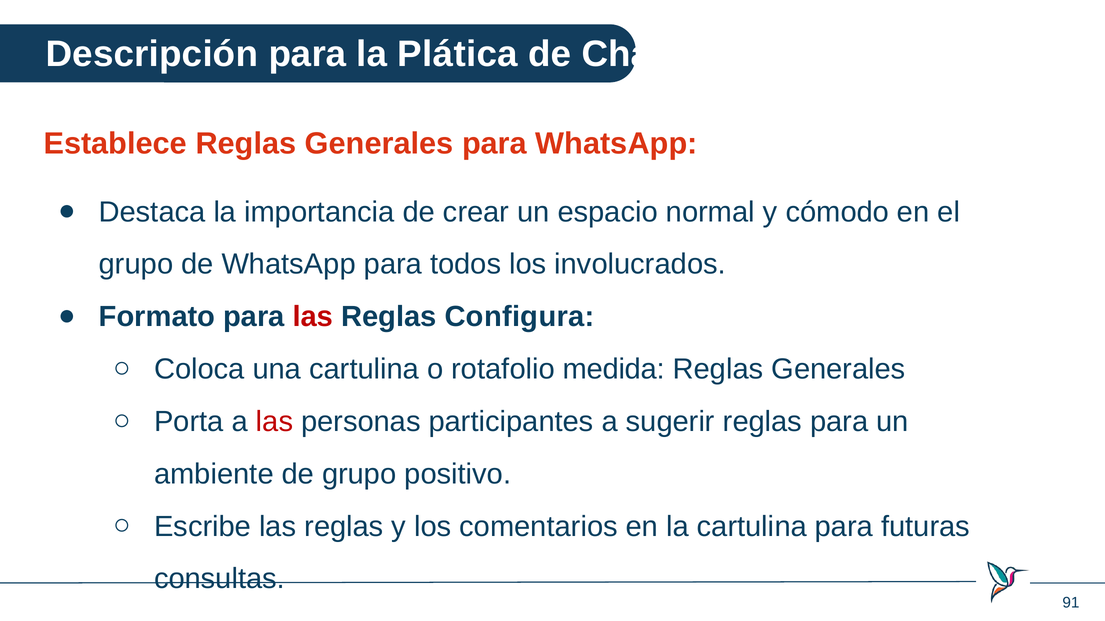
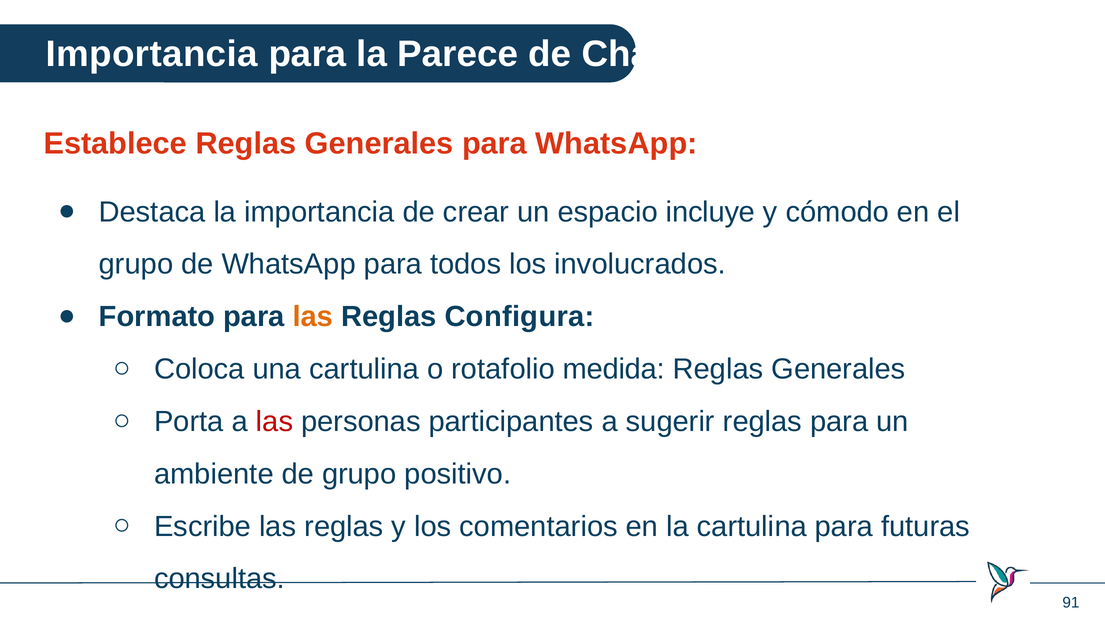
Descripción at (152, 54): Descripción -> Importancia
Plática: Plática -> Parece
normal: normal -> incluye
las at (313, 317) colour: red -> orange
